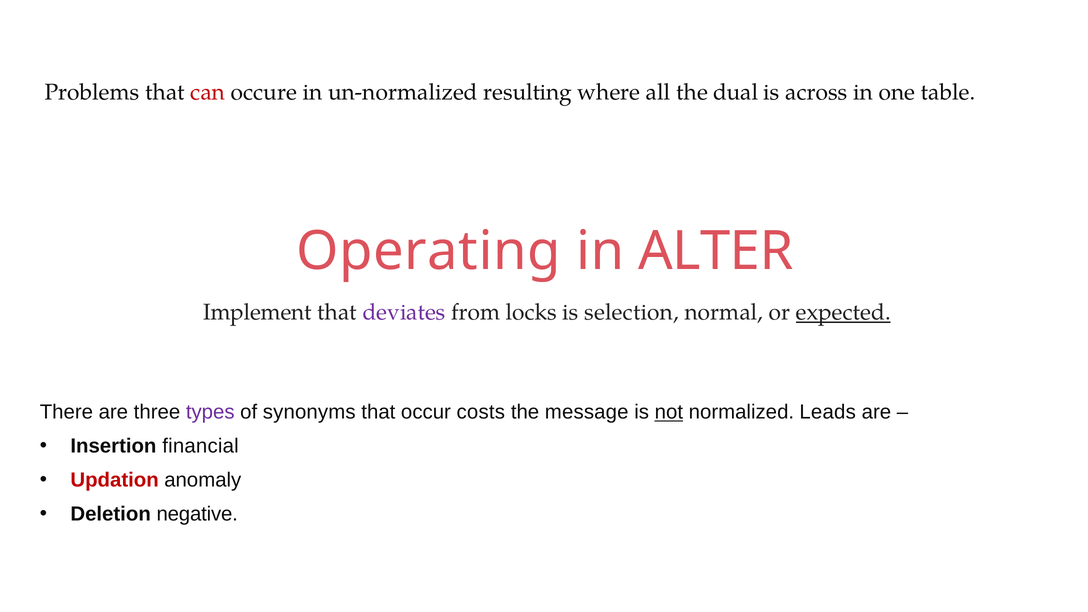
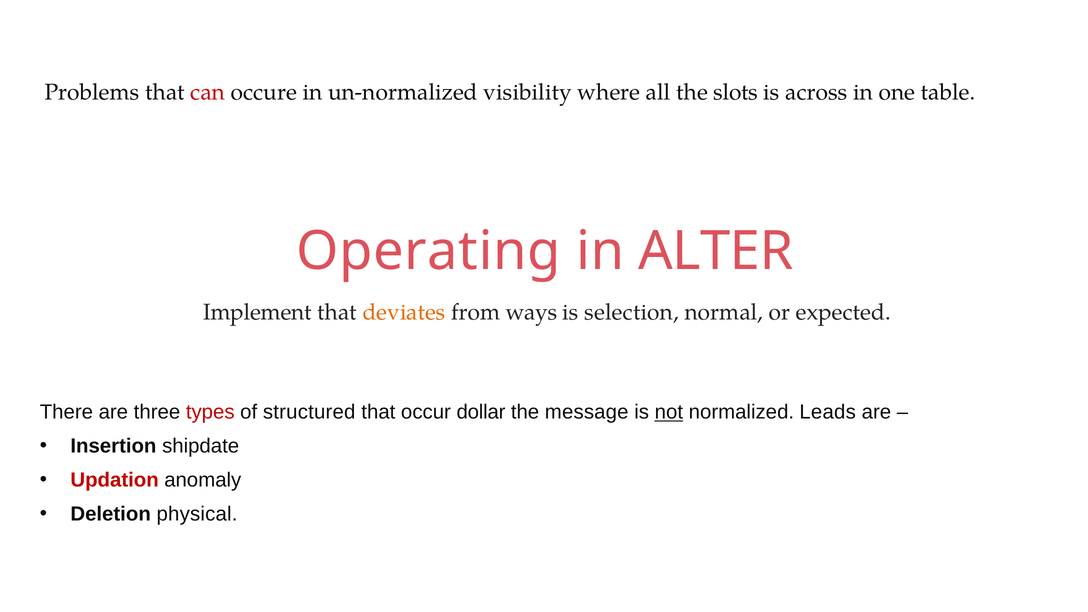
resulting: resulting -> visibility
dual: dual -> slots
deviates colour: purple -> orange
locks: locks -> ways
expected underline: present -> none
types colour: purple -> red
synonyms: synonyms -> structured
costs: costs -> dollar
financial: financial -> shipdate
negative: negative -> physical
